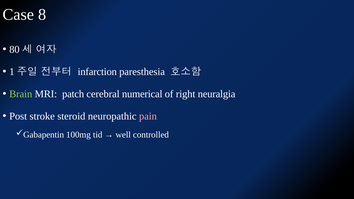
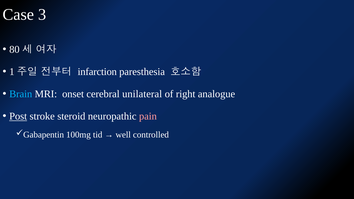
8: 8 -> 3
Brain colour: light green -> light blue
patch: patch -> onset
numerical: numerical -> unilateral
neuralgia: neuralgia -> analogue
Post underline: none -> present
